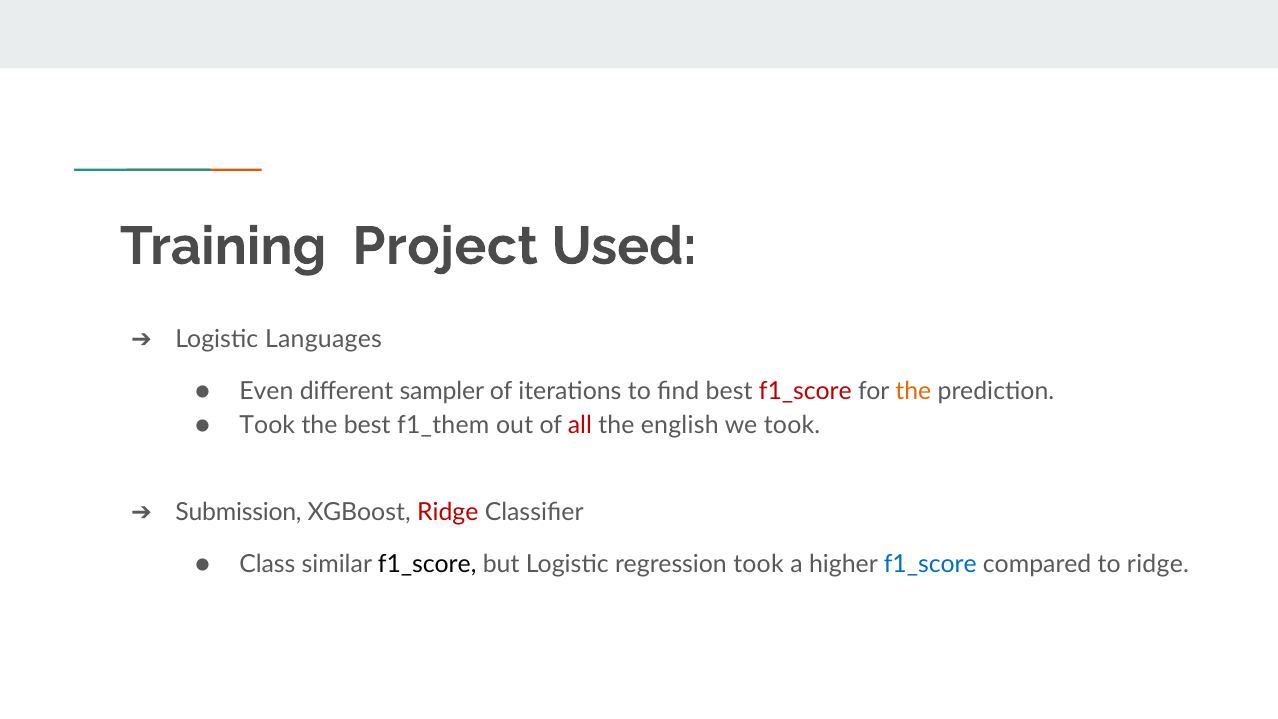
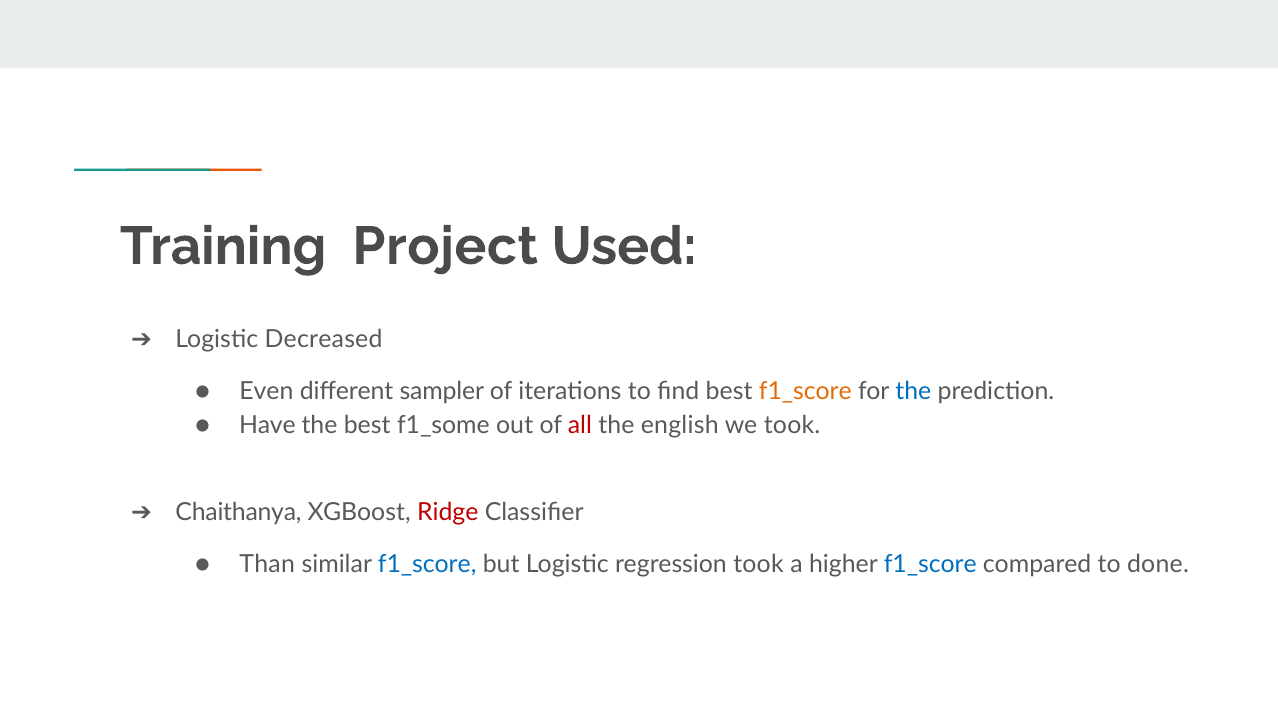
Languages: Languages -> Decreased
f1_score at (805, 391) colour: red -> orange
the at (913, 391) colour: orange -> blue
Took at (267, 426): Took -> Have
f1_them: f1_them -> f1_some
Submission: Submission -> Chaithanya
Class: Class -> Than
f1_score at (427, 564) colour: black -> blue
to ridge: ridge -> done
